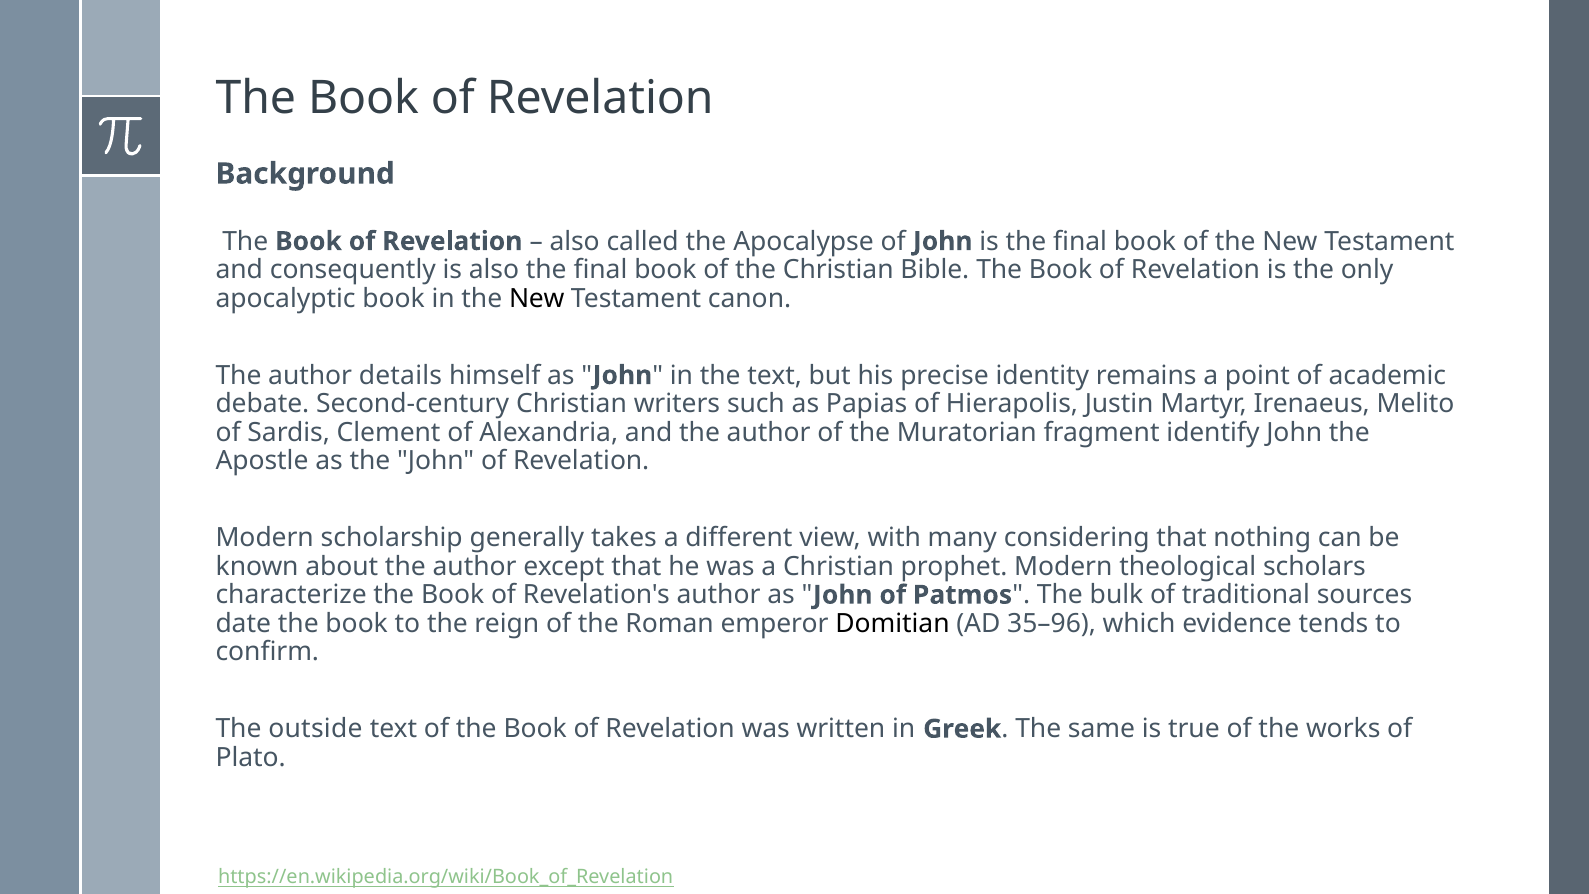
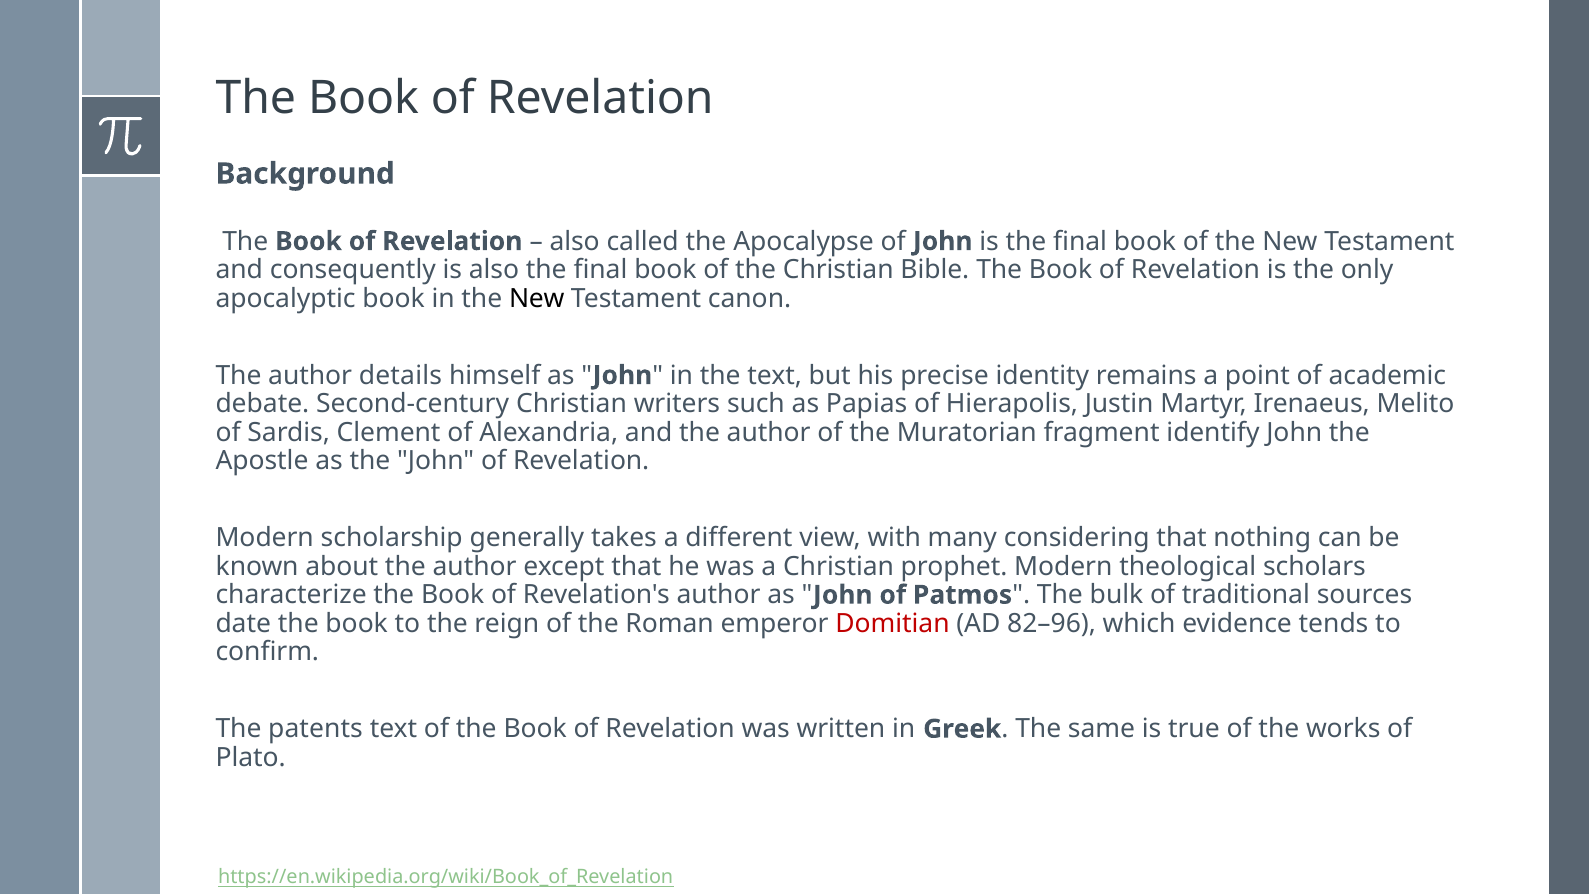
Domitian colour: black -> red
35–96: 35–96 -> 82–96
outside: outside -> patents
